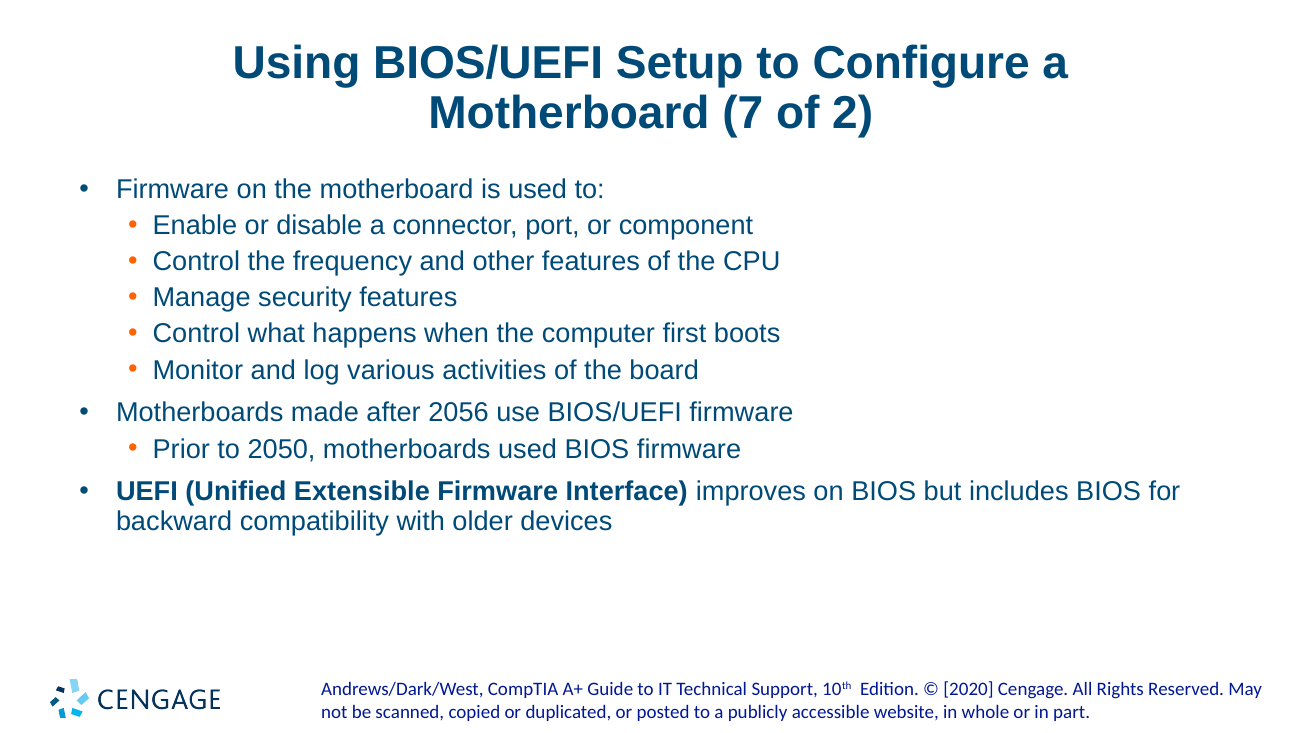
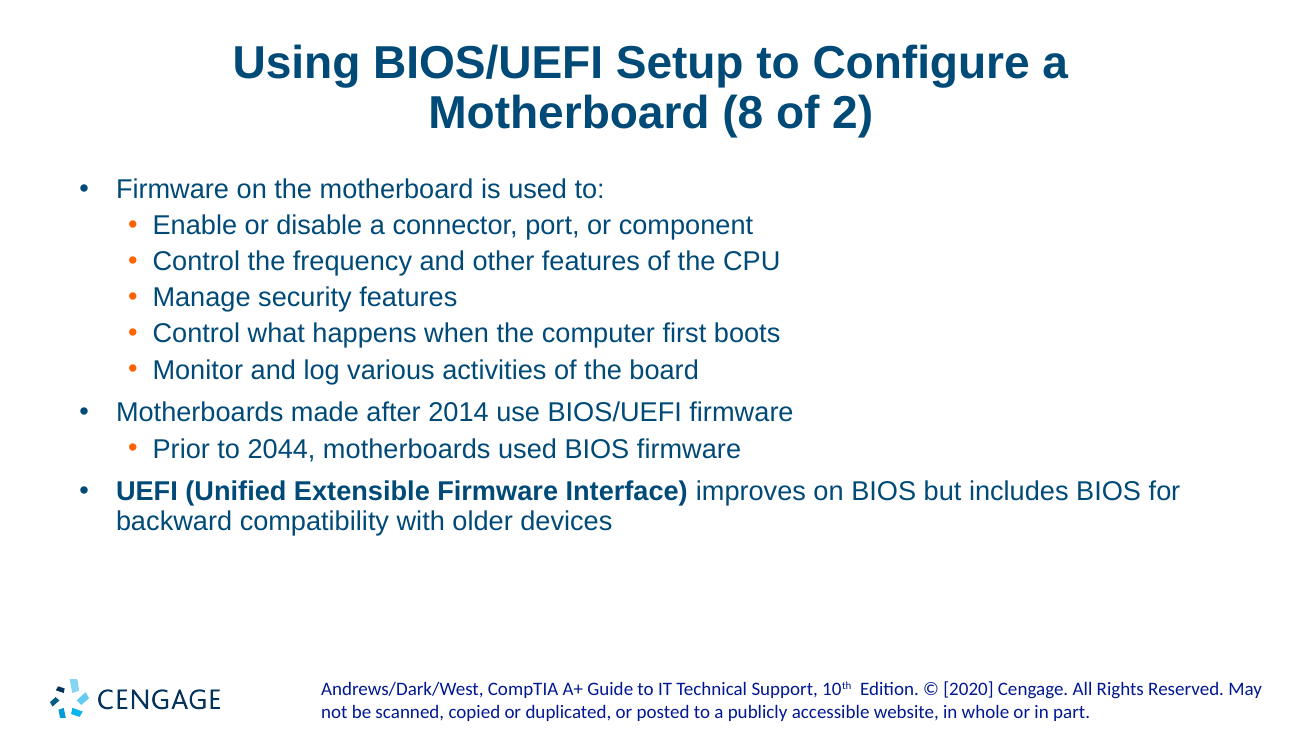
7: 7 -> 8
2056: 2056 -> 2014
2050: 2050 -> 2044
